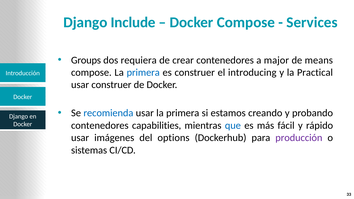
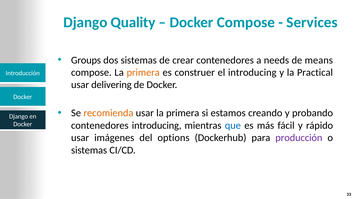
Include: Include -> Quality
dos requiera: requiera -> sistemas
major: major -> needs
primera at (143, 72) colour: blue -> orange
usar construer: construer -> delivering
recomienda colour: blue -> orange
contenedores capabilities: capabilities -> introducing
